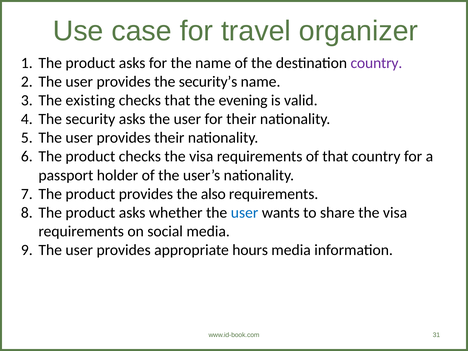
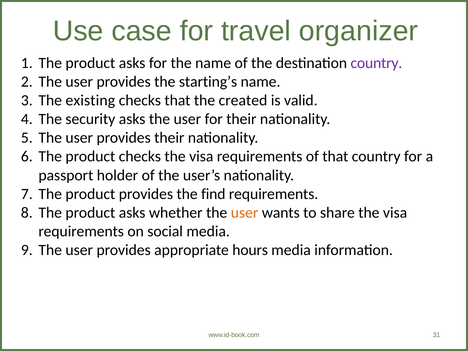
security’s: security’s -> starting’s
evening: evening -> created
also: also -> find
user at (245, 213) colour: blue -> orange
